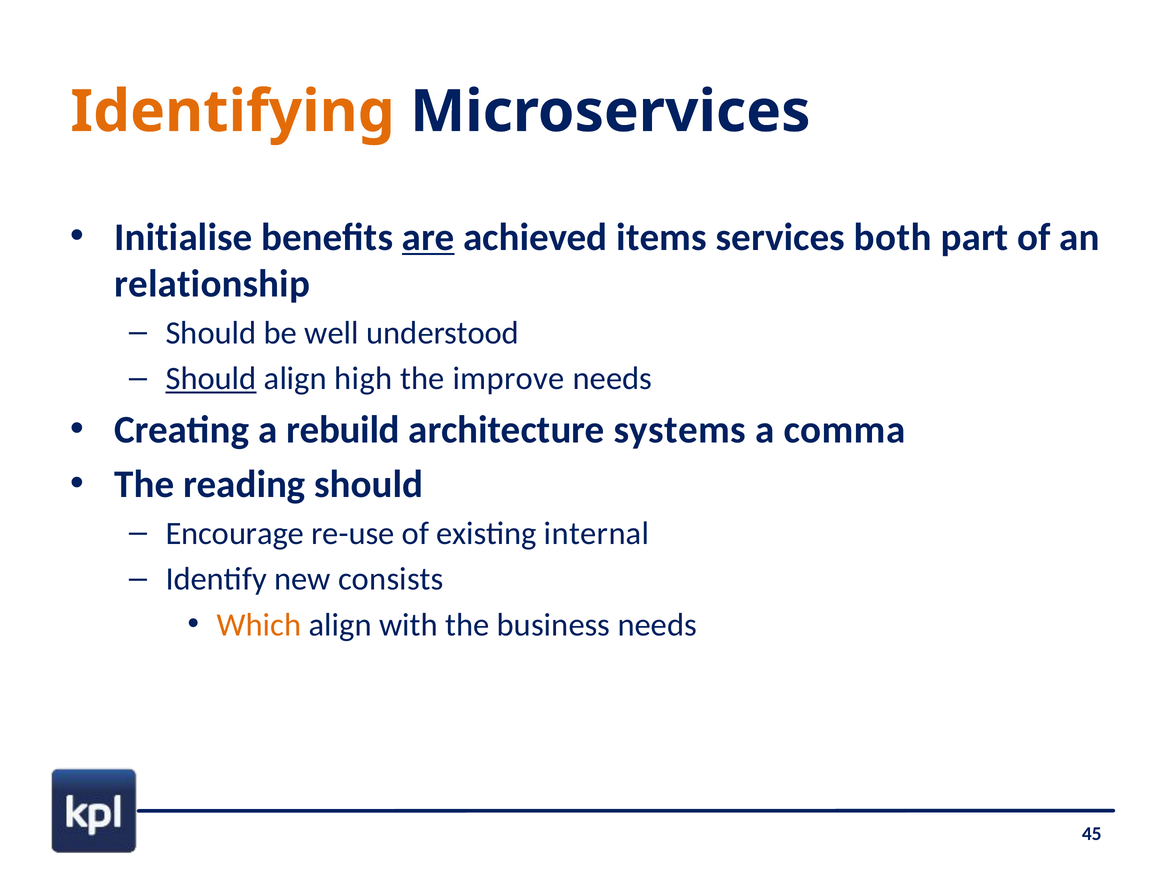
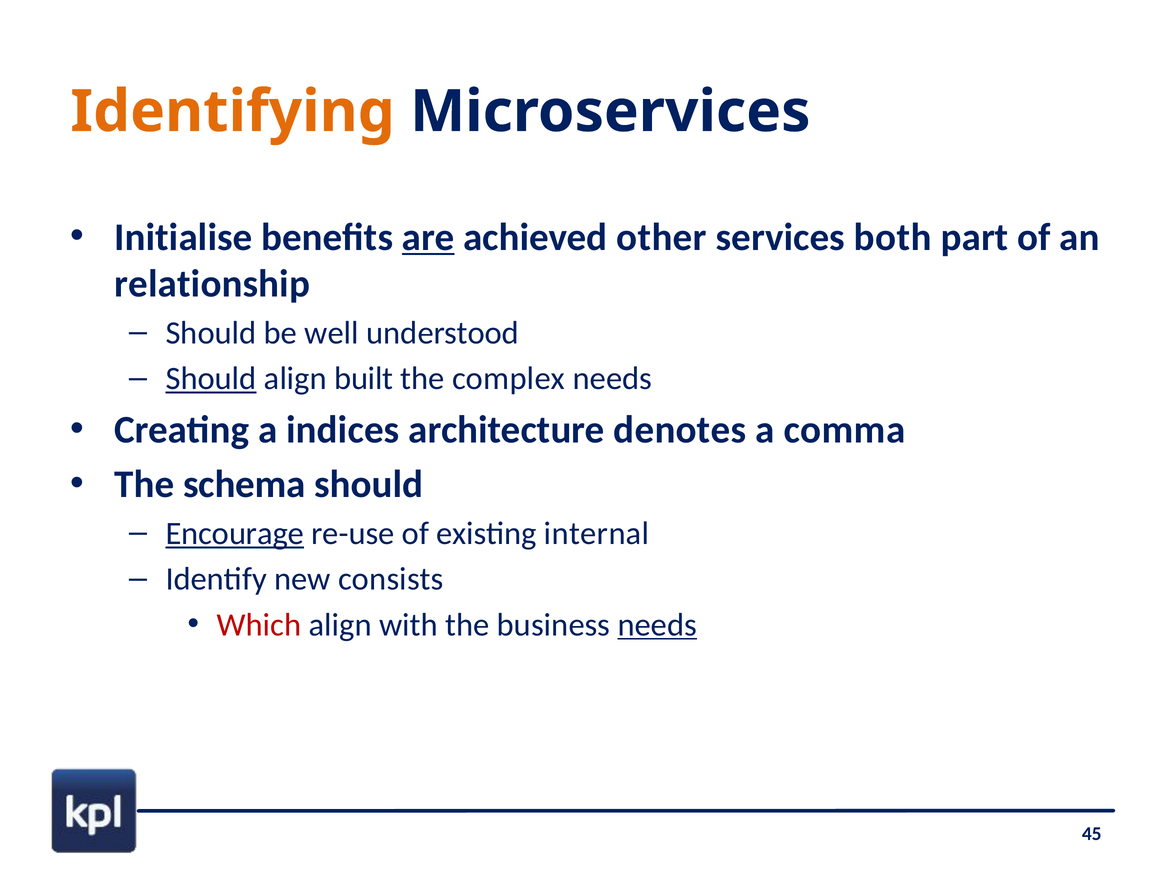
items: items -> other
high: high -> built
improve: improve -> complex
rebuild: rebuild -> indices
systems: systems -> denotes
reading: reading -> schema
Encourage underline: none -> present
Which colour: orange -> red
needs at (657, 625) underline: none -> present
